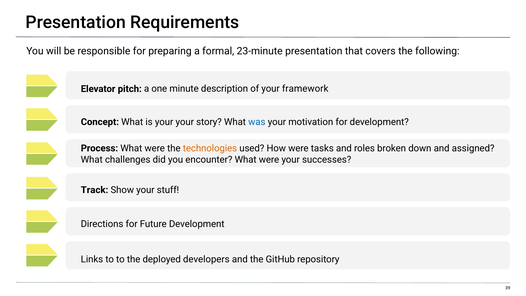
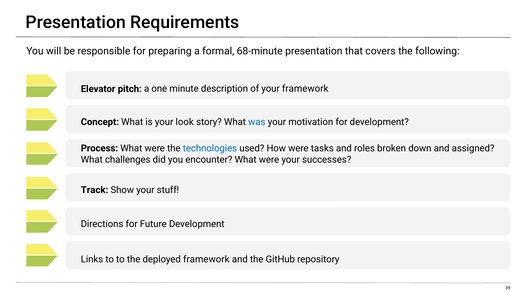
23-minute: 23-minute -> 68-minute
your your: your -> look
technologies colour: orange -> blue
deployed developers: developers -> framework
